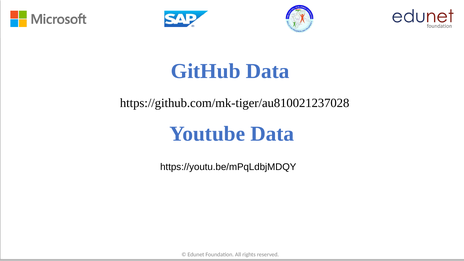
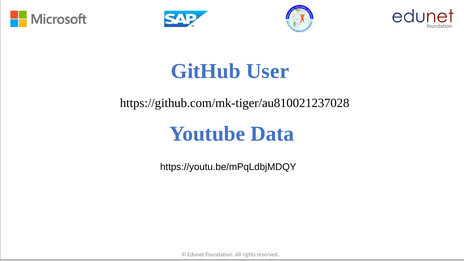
GitHub Data: Data -> User
